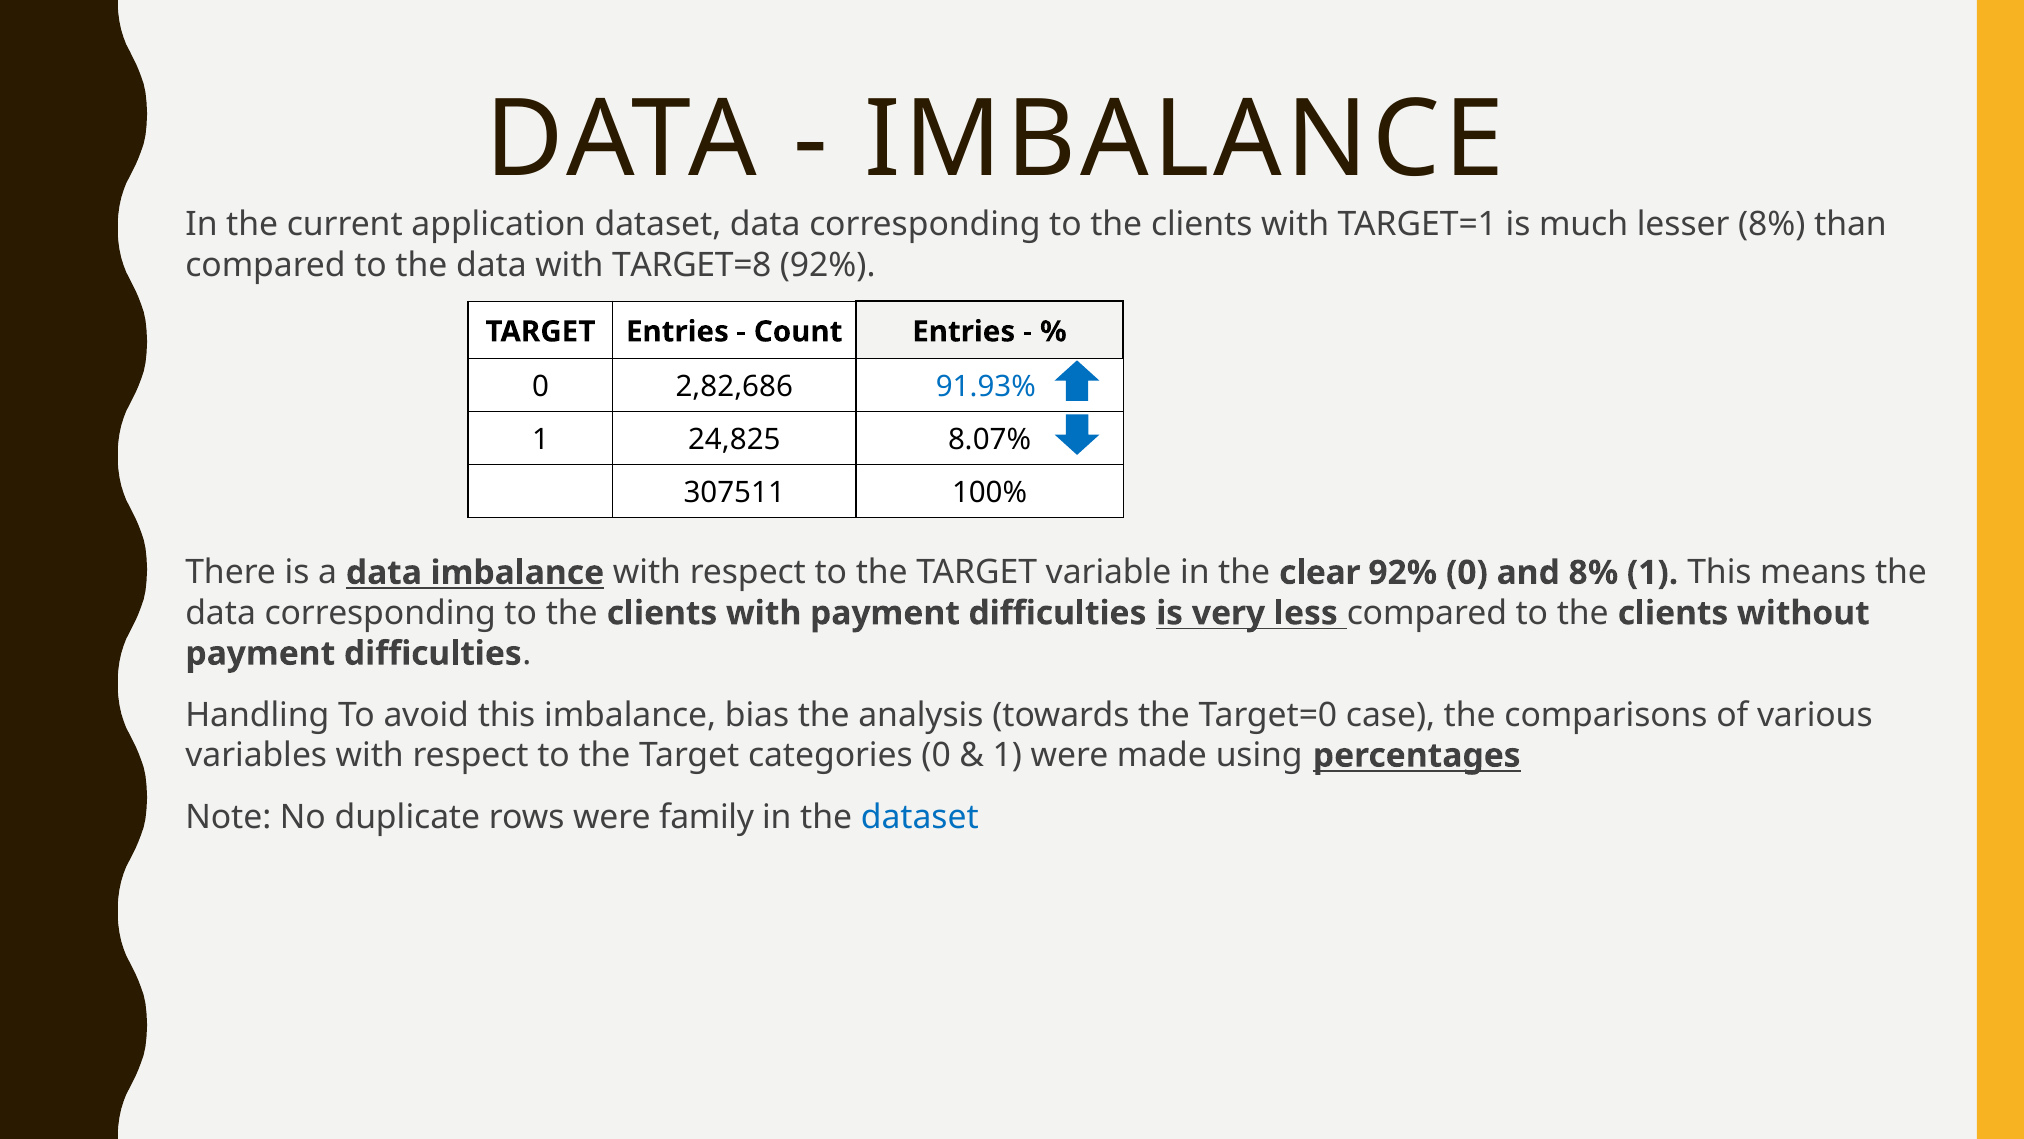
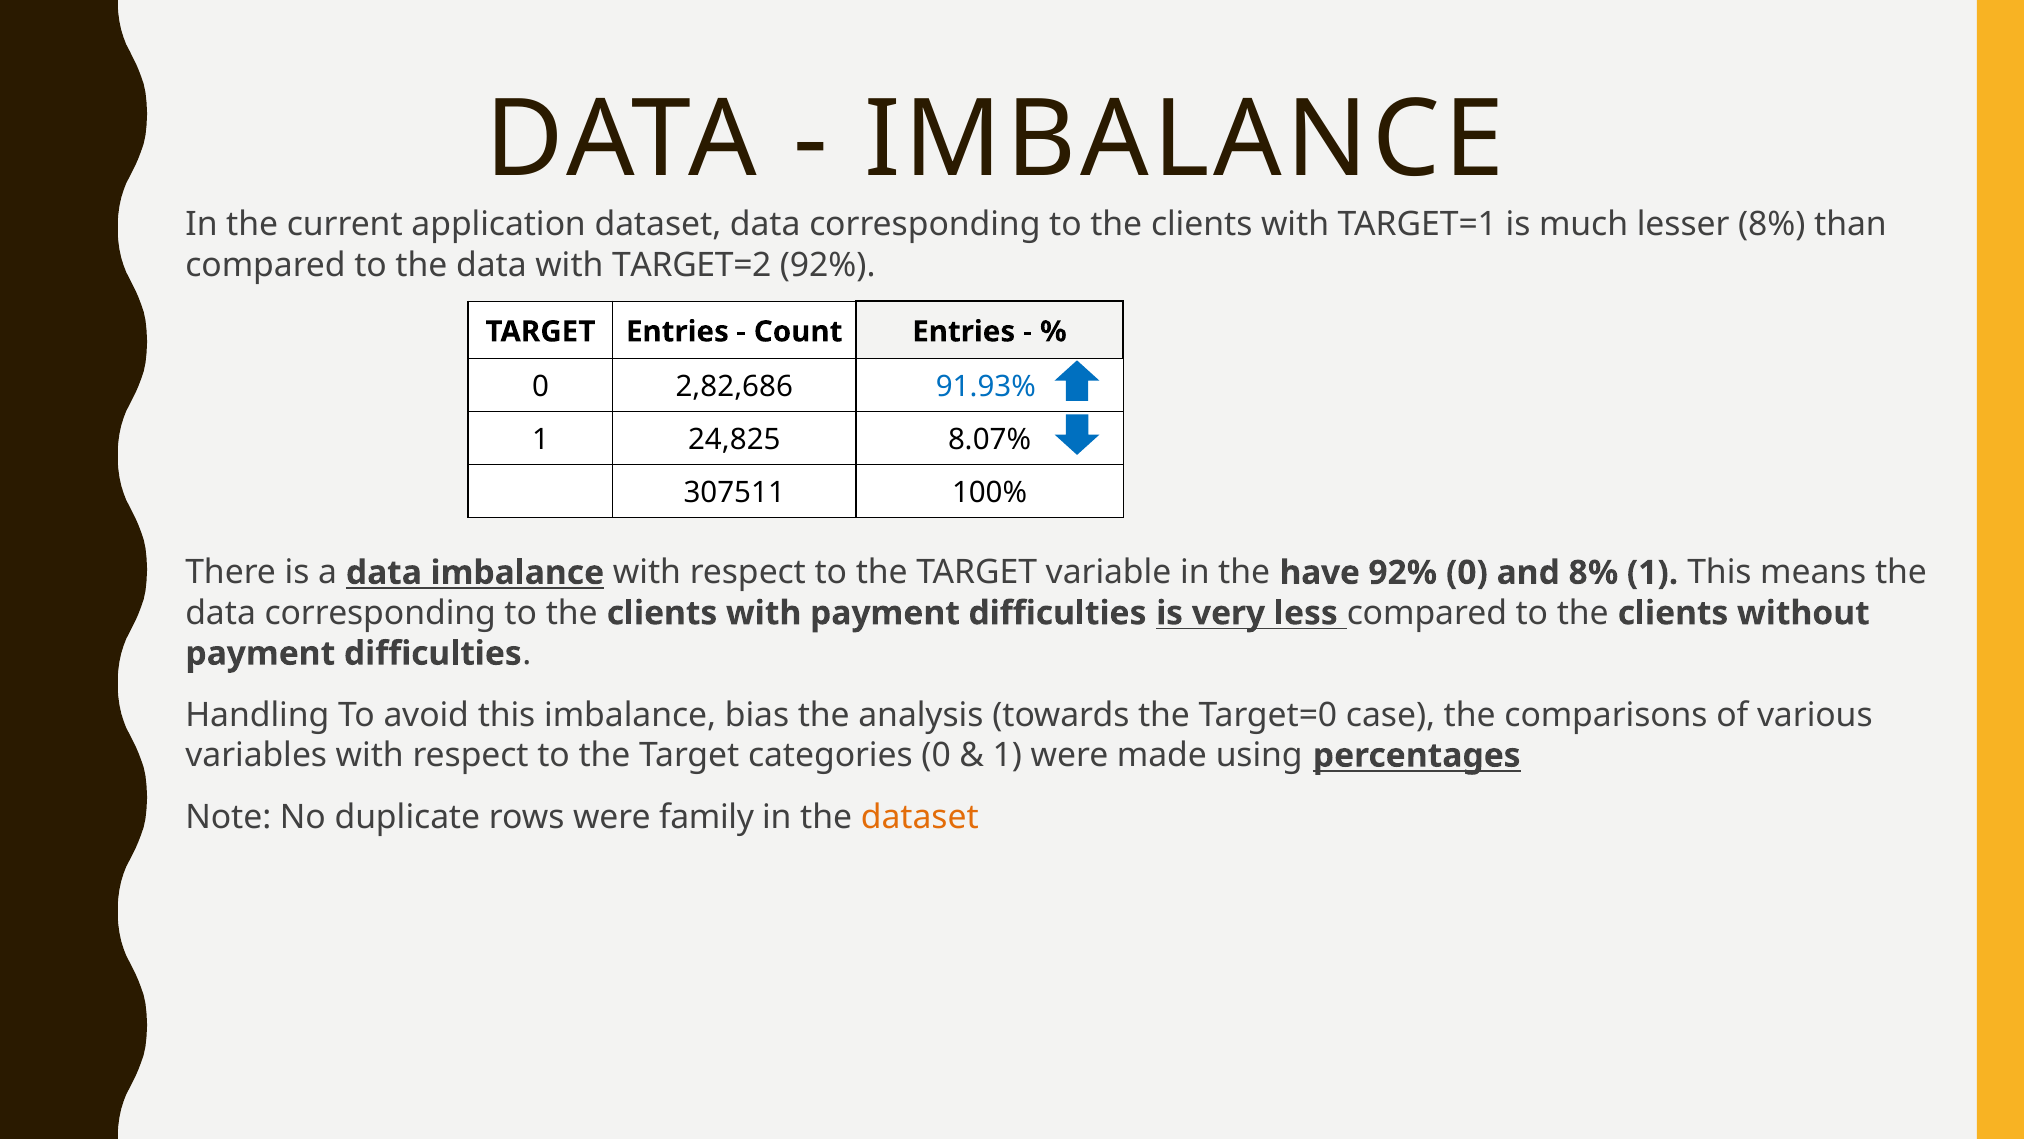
TARGET=8: TARGET=8 -> TARGET=2
clear: clear -> have
dataset at (920, 817) colour: blue -> orange
